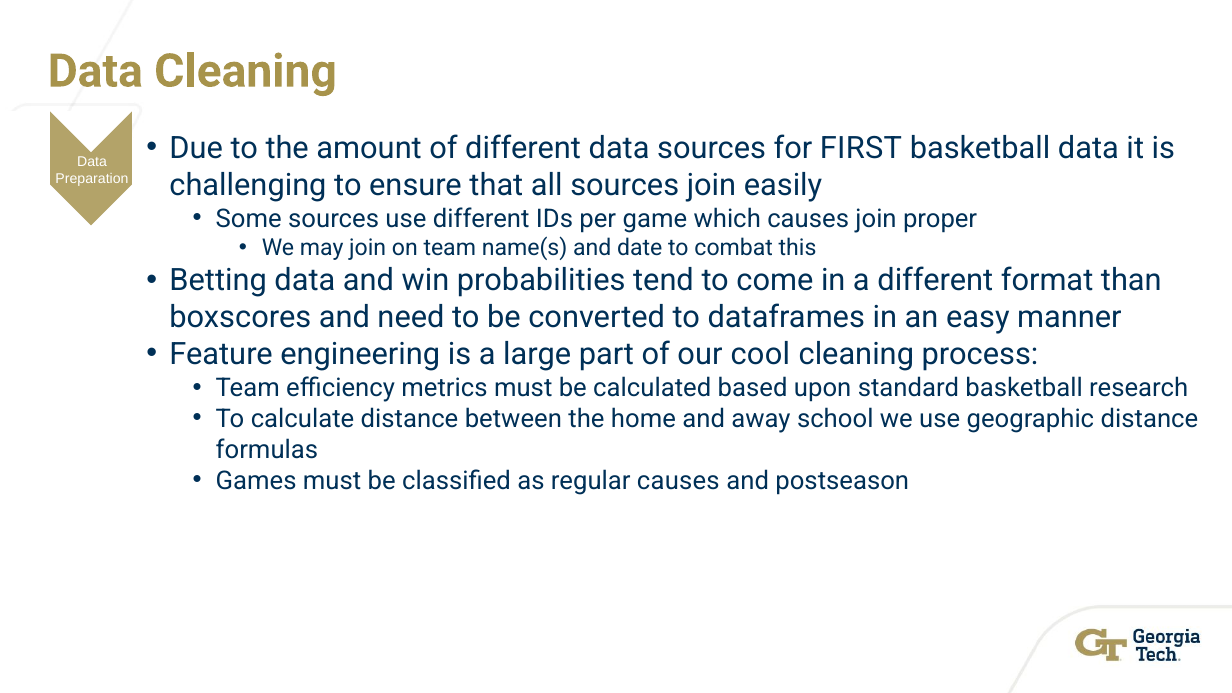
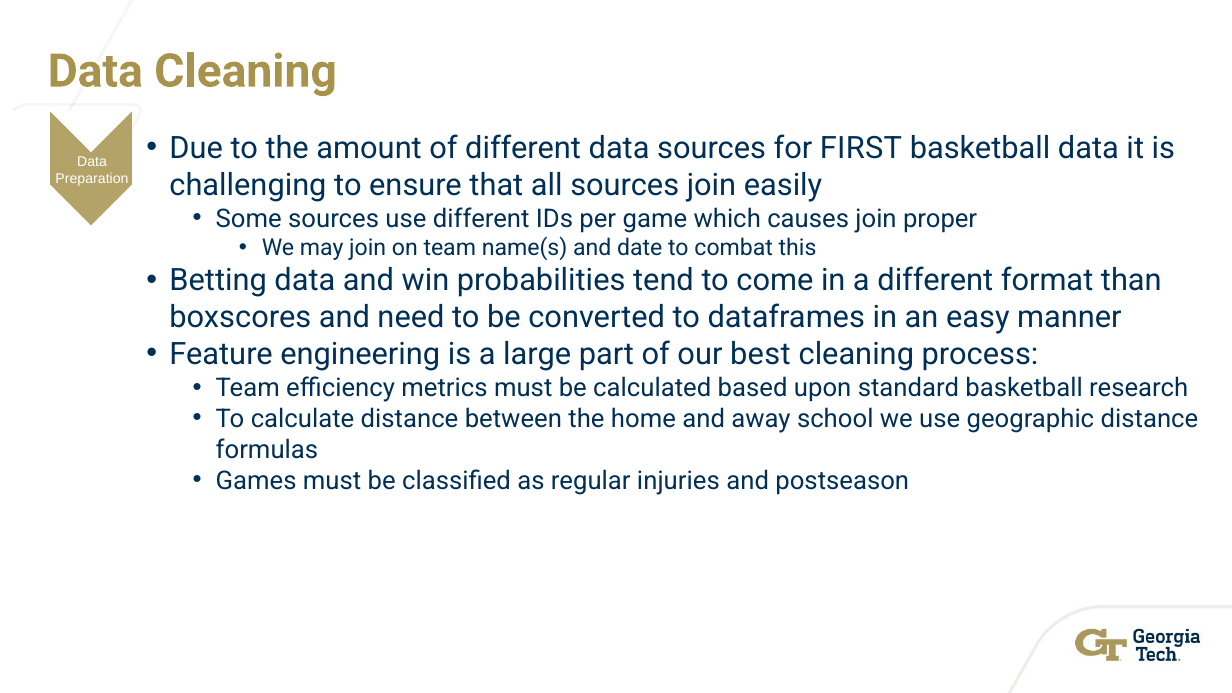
cool: cool -> best
regular causes: causes -> injuries
